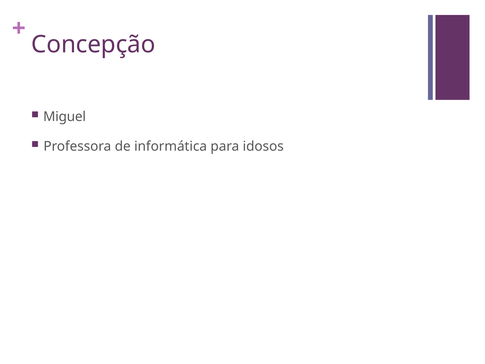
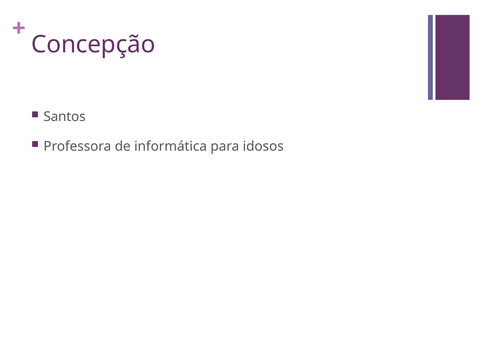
Miguel: Miguel -> Santos
